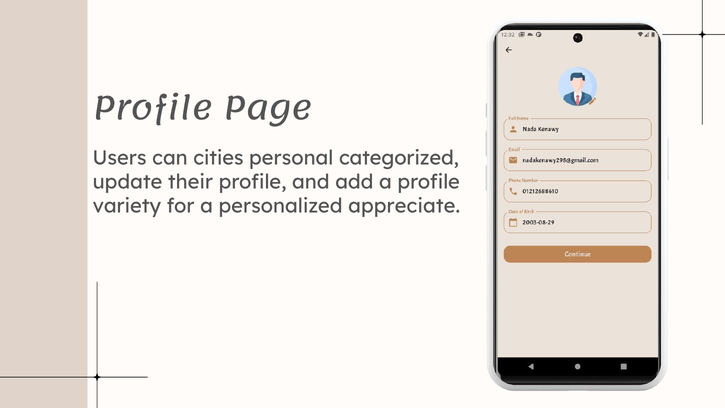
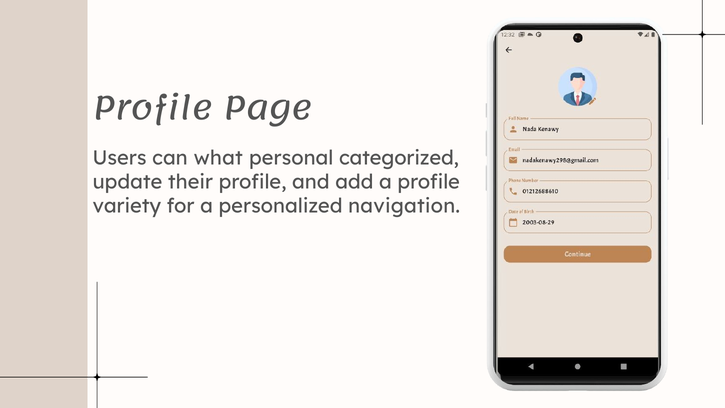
cities: cities -> what
appreciate: appreciate -> navigation
